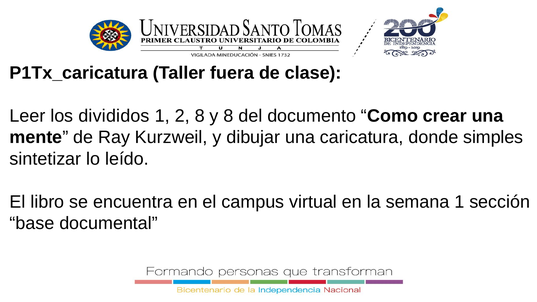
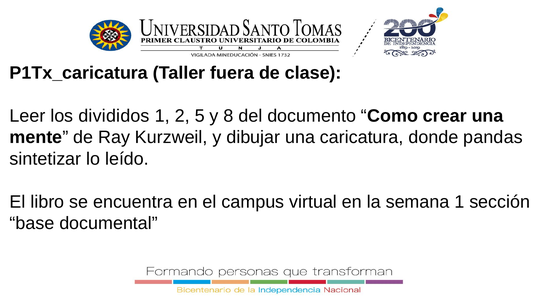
2 8: 8 -> 5
simples: simples -> pandas
